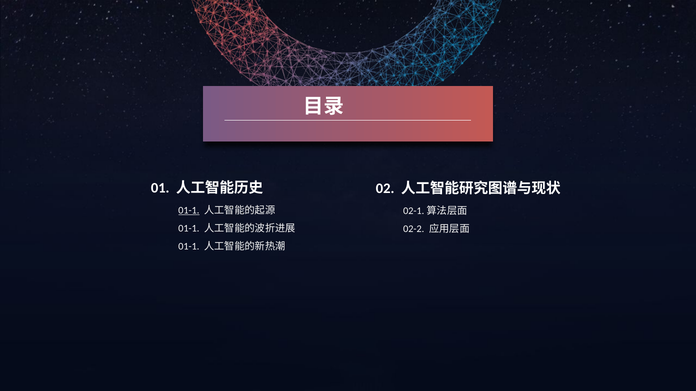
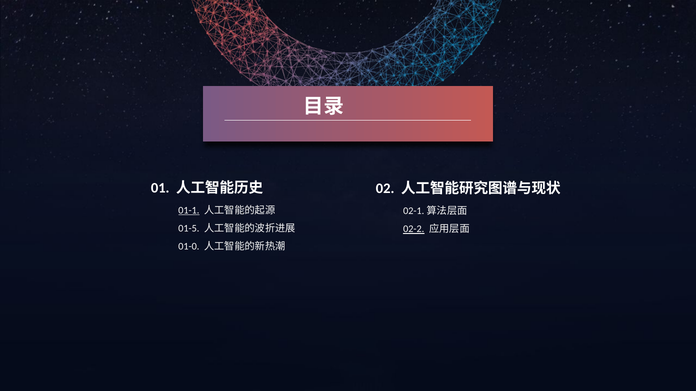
01-1 at (189, 229): 01-1 -> 01-5
02-2 underline: none -> present
01-1 at (189, 247): 01-1 -> 01-0
